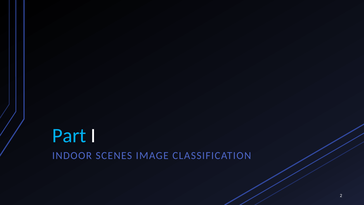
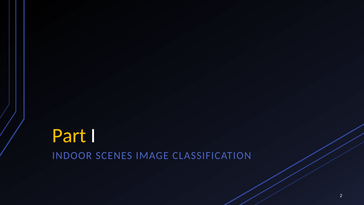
Part colour: light blue -> yellow
